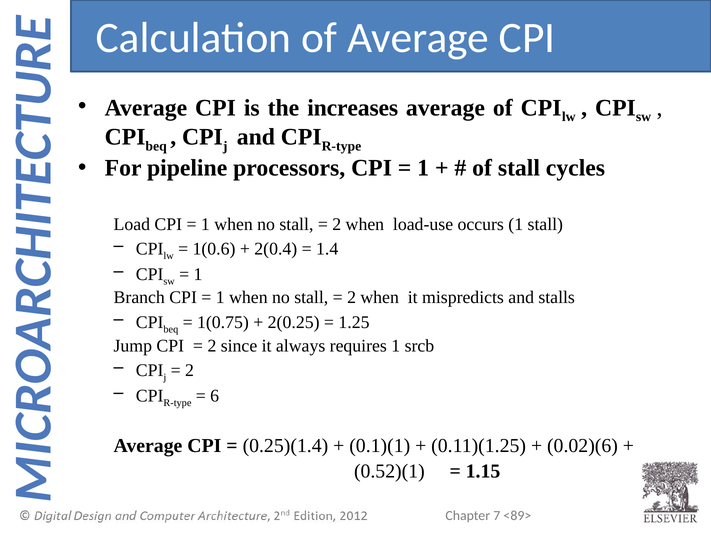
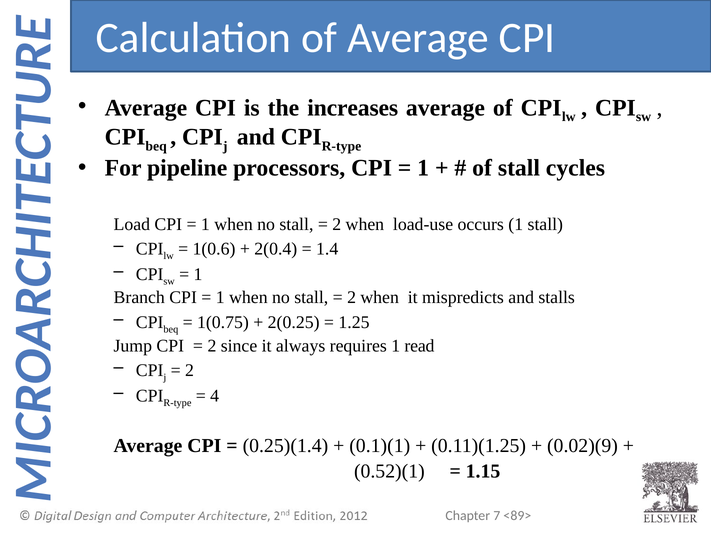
srcb: srcb -> read
6: 6 -> 4
0.02)(6: 0.02)(6 -> 0.02)(9
